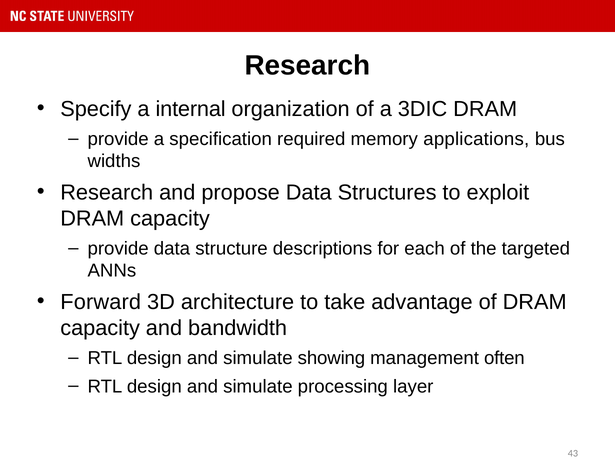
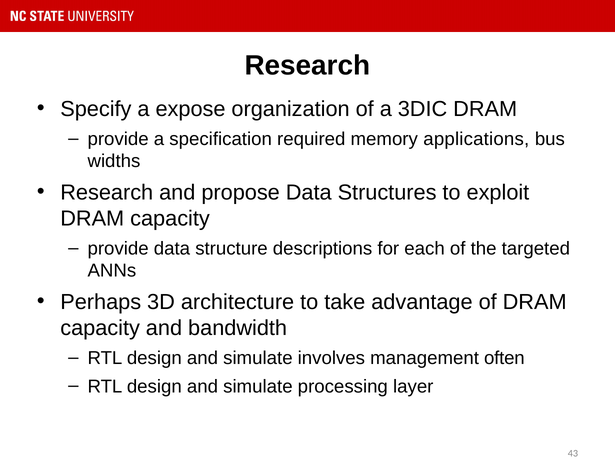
internal: internal -> expose
Forward: Forward -> Perhaps
showing: showing -> involves
